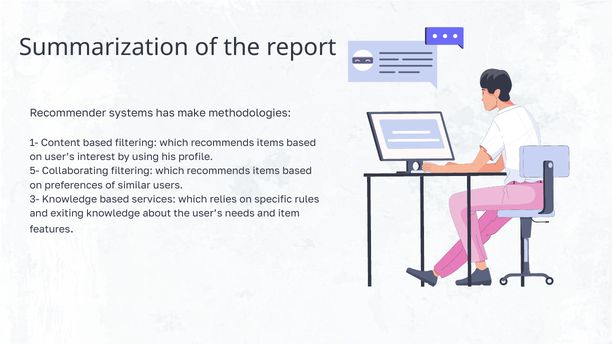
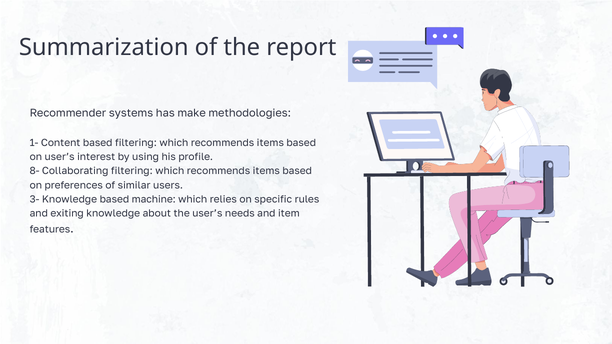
5-: 5- -> 8-
services: services -> machine
